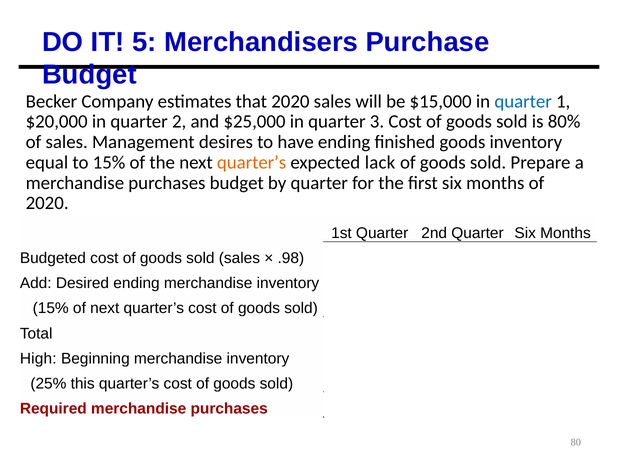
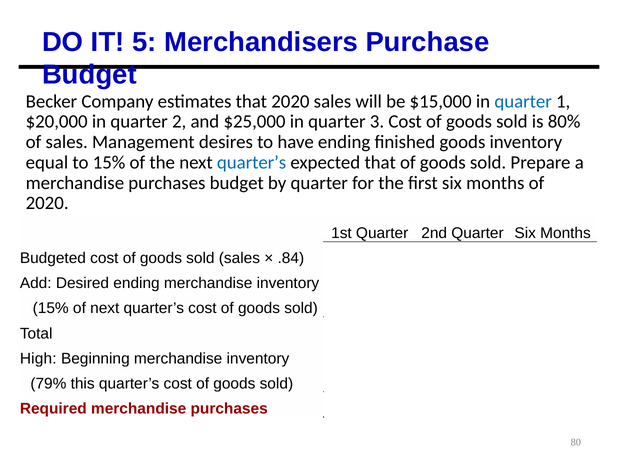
quarter’s at (252, 163) colour: orange -> blue
expected lack: lack -> that
.98: .98 -> .84
25%: 25% -> 79%
